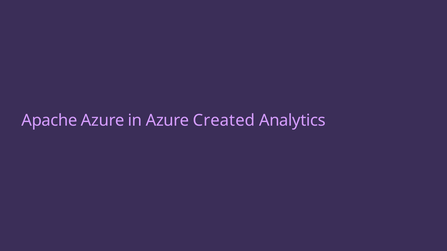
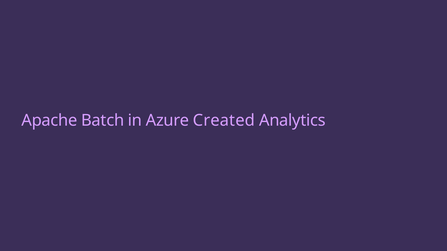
Apache Azure: Azure -> Batch
